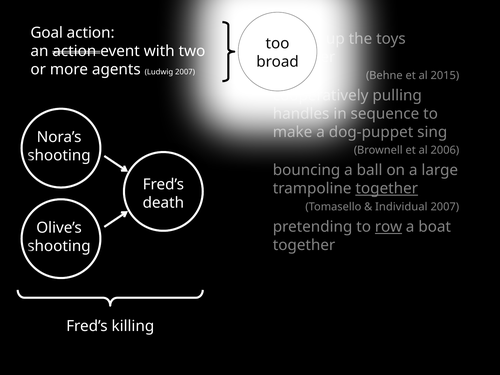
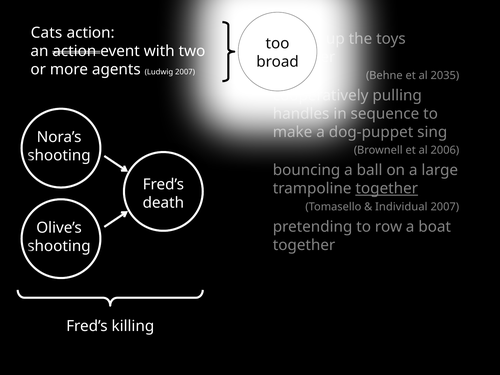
Goal: Goal -> Cats
2015: 2015 -> 2035
row underline: present -> none
